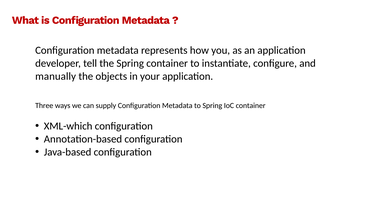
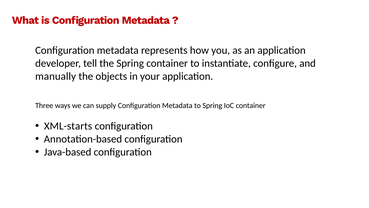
XML-which: XML-which -> XML-starts
